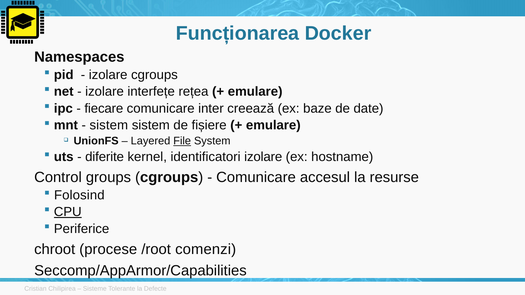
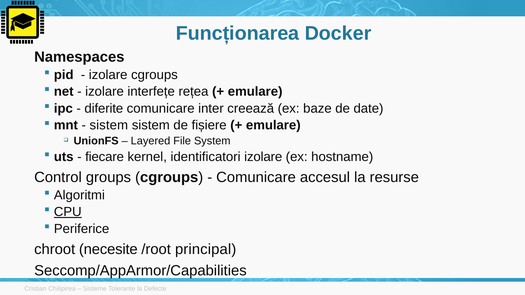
fiecare: fiecare -> diferite
File underline: present -> none
diferite: diferite -> fiecare
Folosind: Folosind -> Algoritmi
procese: procese -> necesite
comenzi: comenzi -> principal
